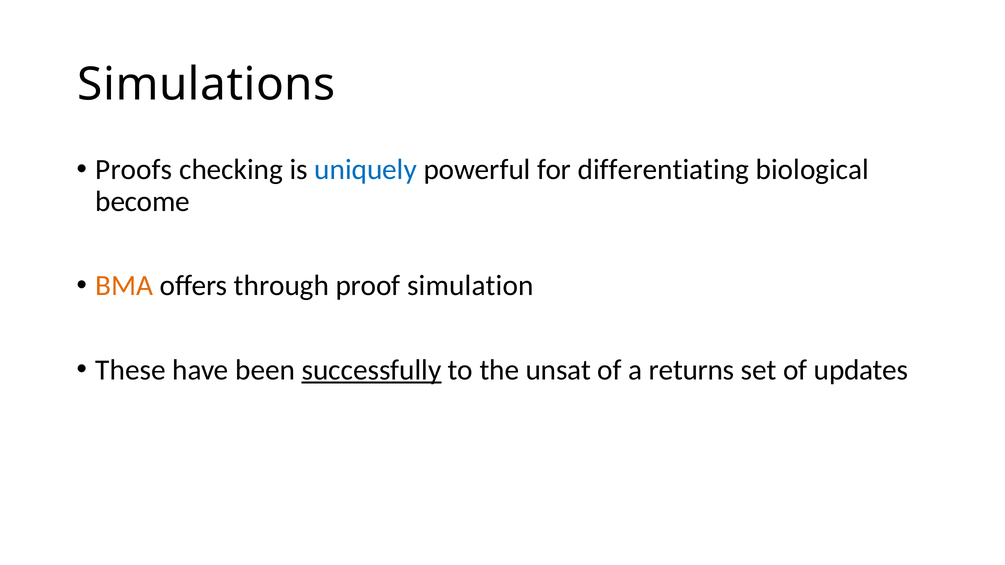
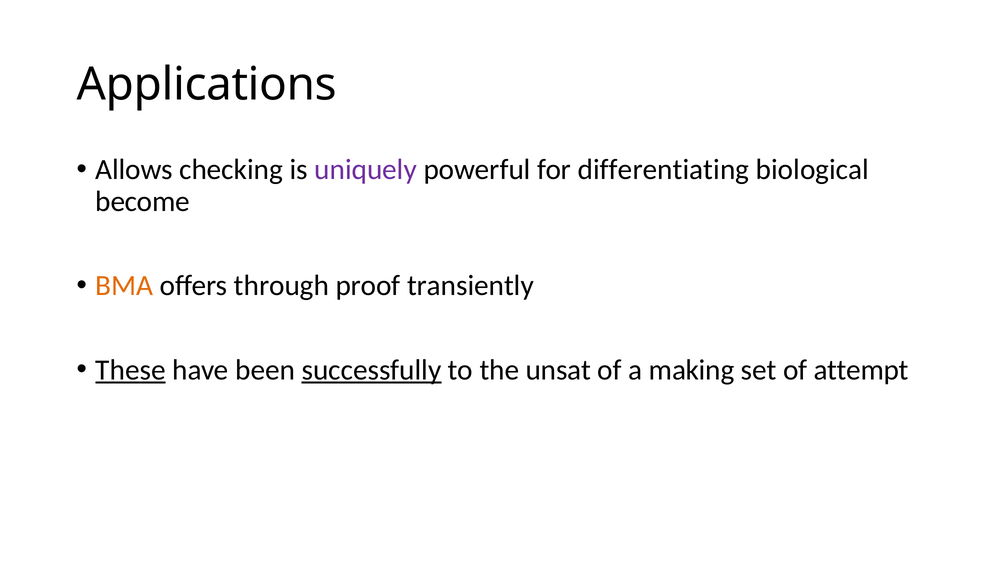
Simulations: Simulations -> Applications
Proofs: Proofs -> Allows
uniquely colour: blue -> purple
simulation: simulation -> transiently
These underline: none -> present
returns: returns -> making
updates: updates -> attempt
